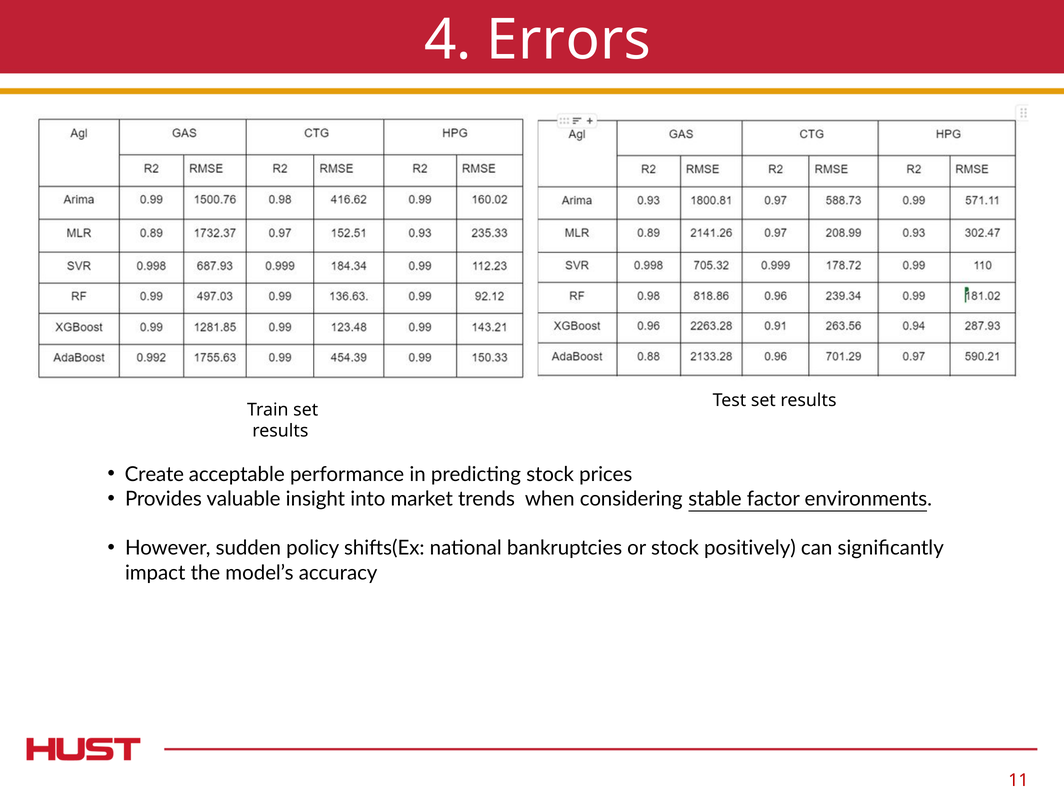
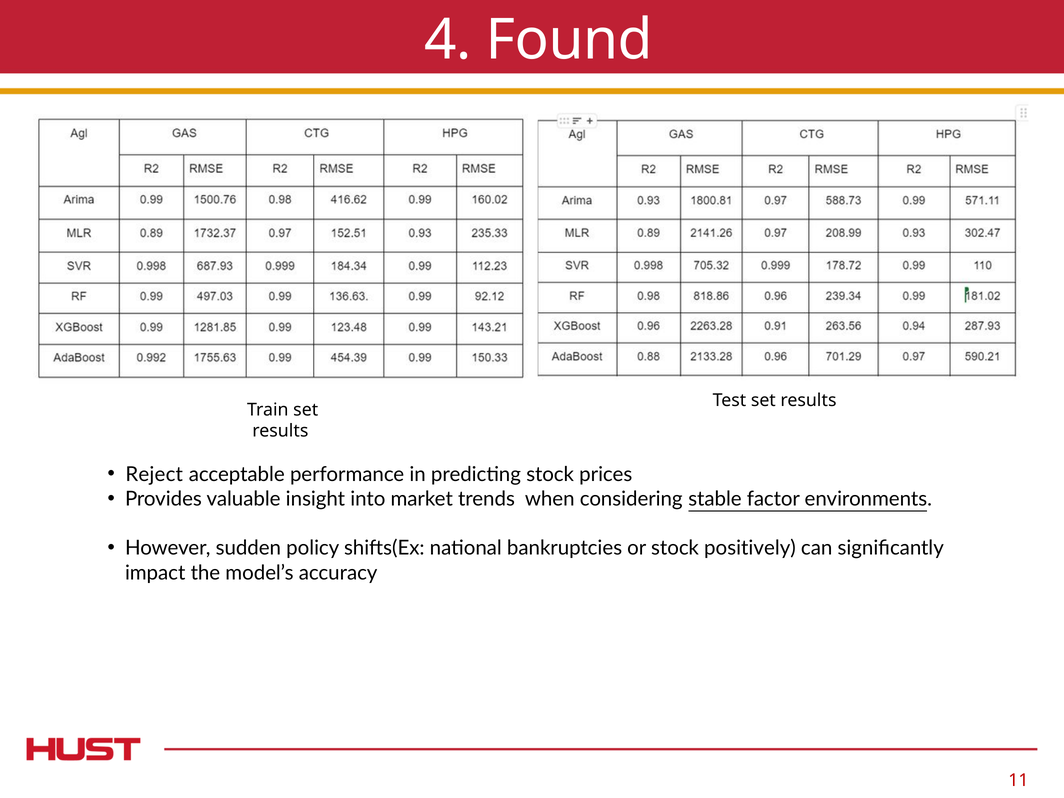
Errors: Errors -> Found
Create: Create -> Reject
